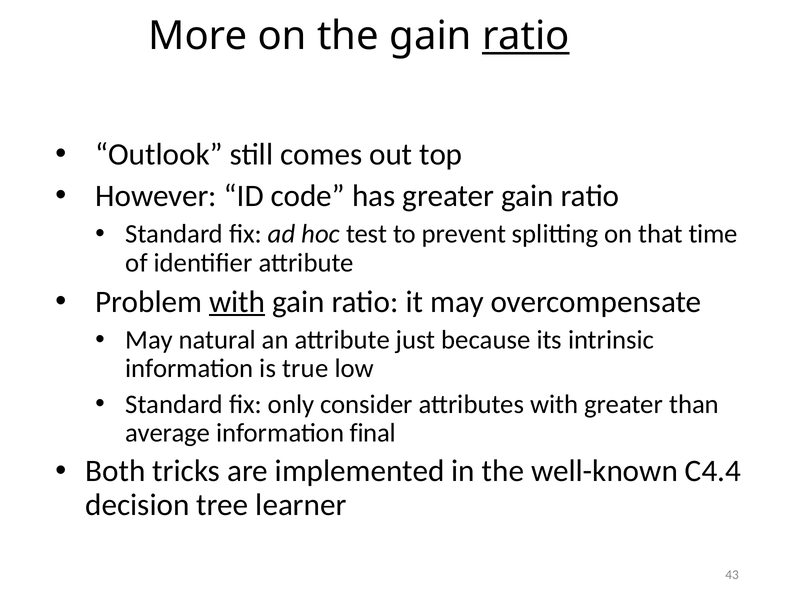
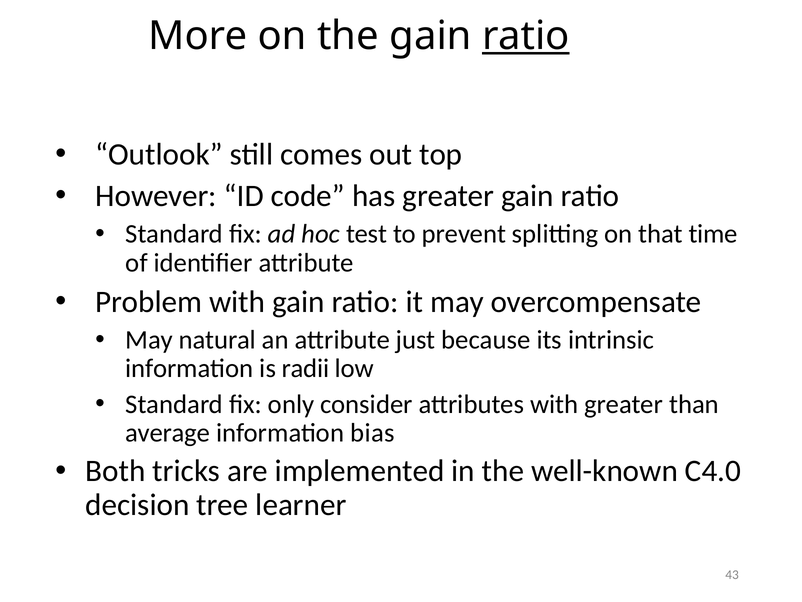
with at (237, 302) underline: present -> none
true: true -> radii
final: final -> bias
C4.4: C4.4 -> C4.0
